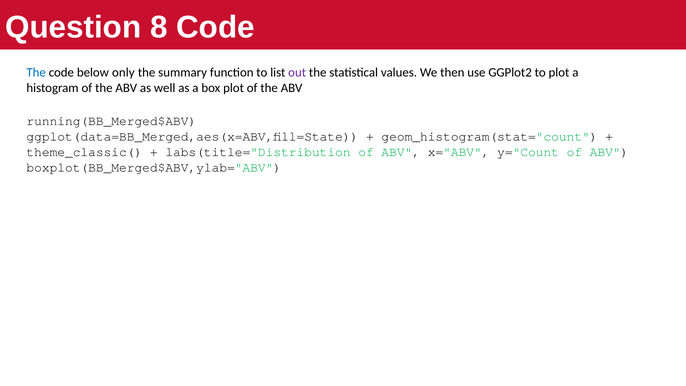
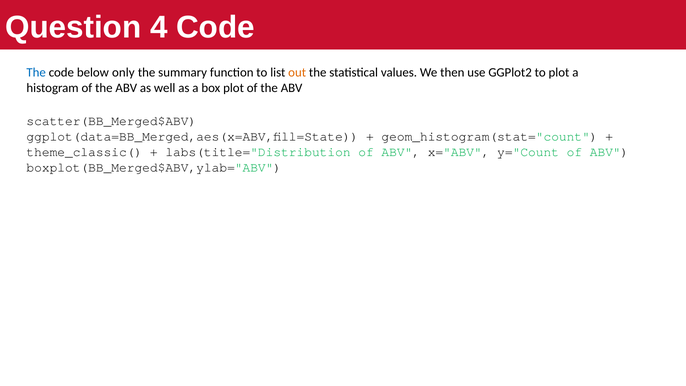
8: 8 -> 4
out colour: purple -> orange
running(BB_Merged$ABV: running(BB_Merged$ABV -> scatter(BB_Merged$ABV
